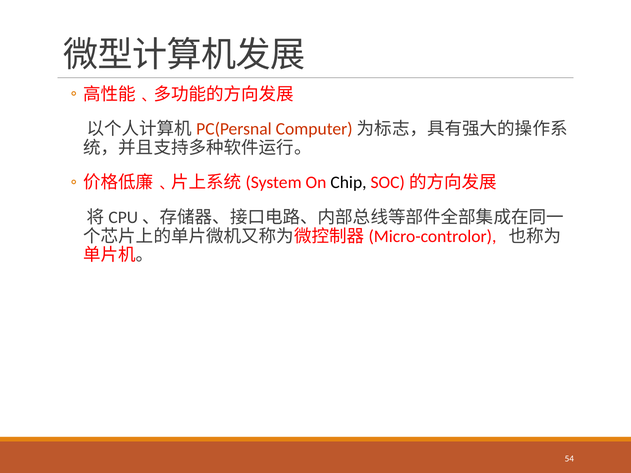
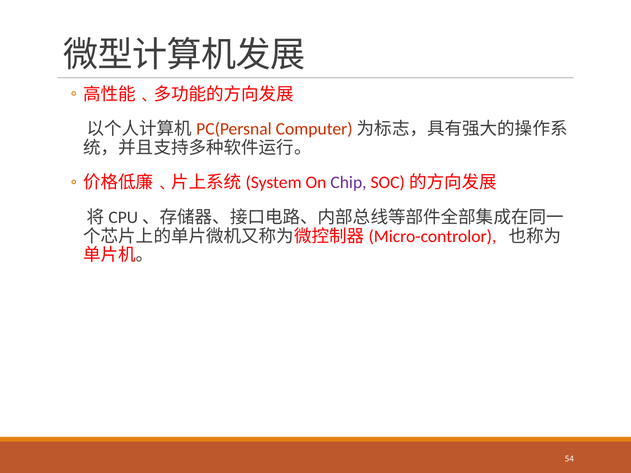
Chip colour: black -> purple
